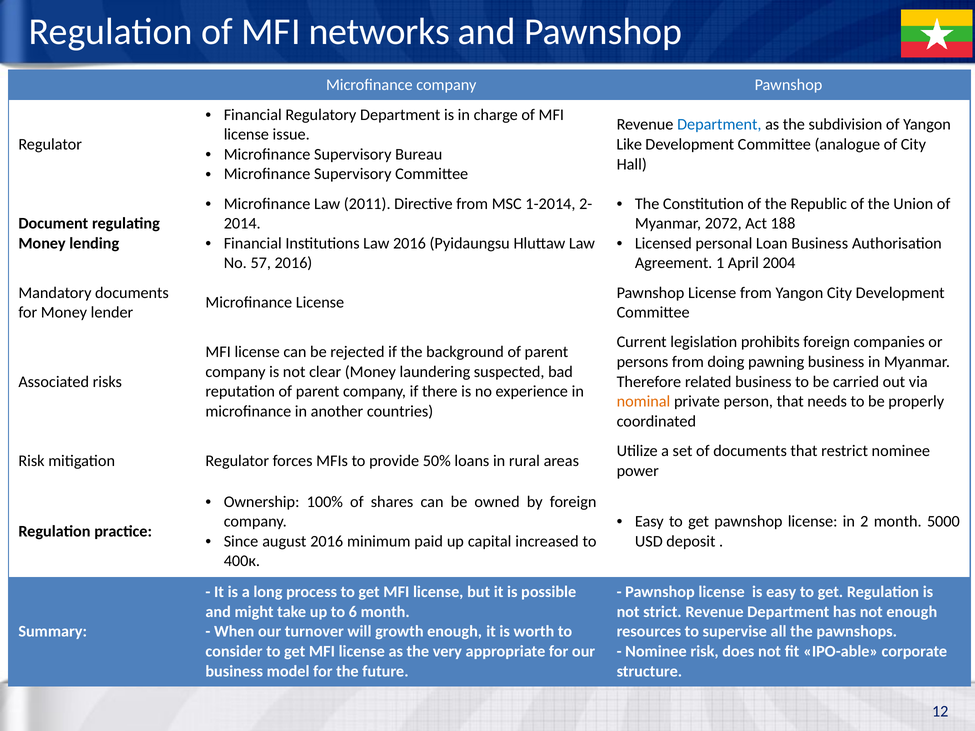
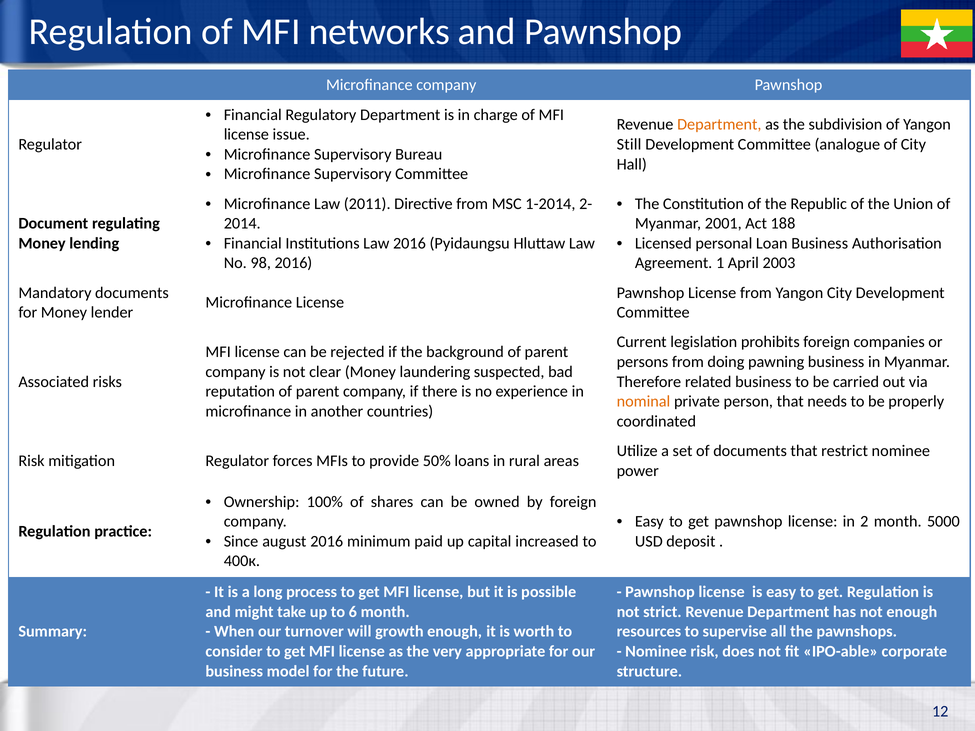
Department at (719, 125) colour: blue -> orange
Like: Like -> Still
2072: 2072 -> 2001
57: 57 -> 98
2004: 2004 -> 2003
